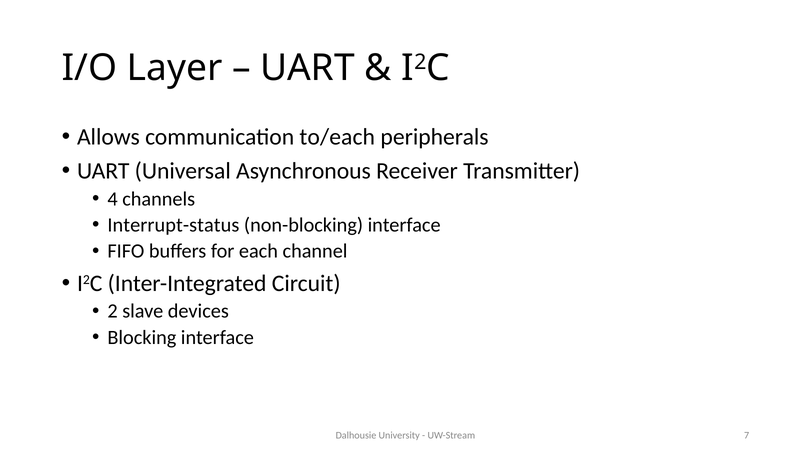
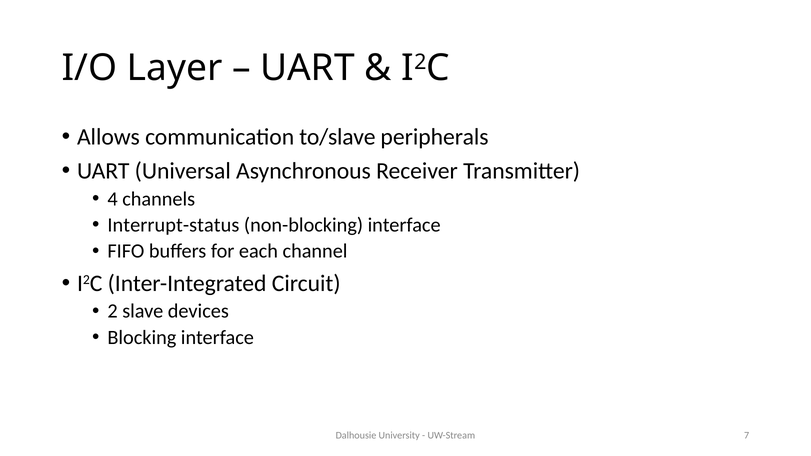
to/each: to/each -> to/slave
